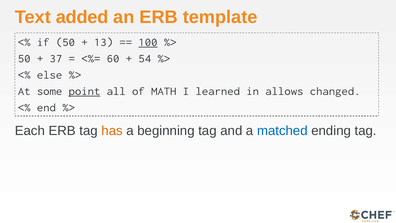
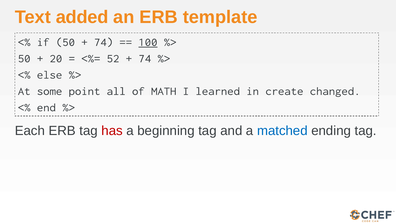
13 at (103, 42): 13 -> 74
37: 37 -> 20
60: 60 -> 52
54 at (145, 58): 54 -> 74
point underline: present -> none
allows: allows -> create
has colour: orange -> red
